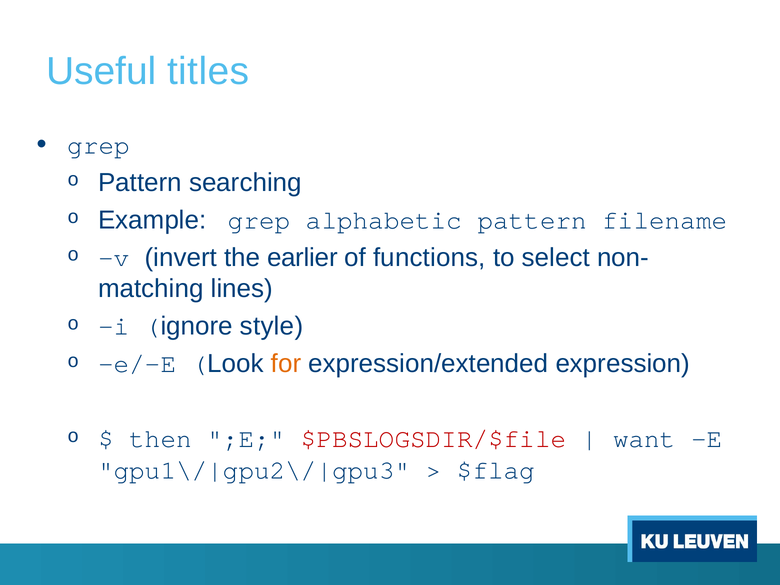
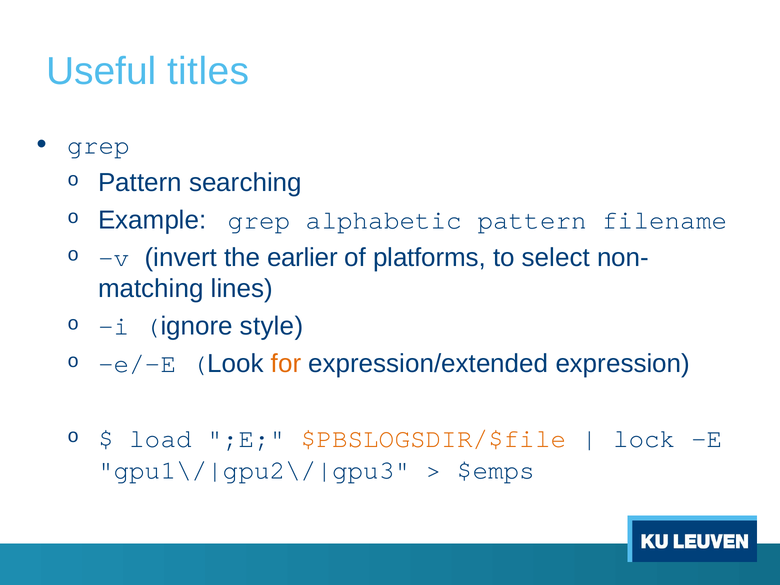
functions: functions -> platforms
then: then -> load
$PBSLOGSDIR/$file colour: red -> orange
want: want -> lock
$flag: $flag -> $emps
